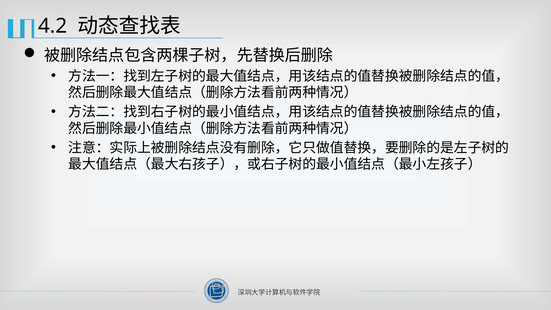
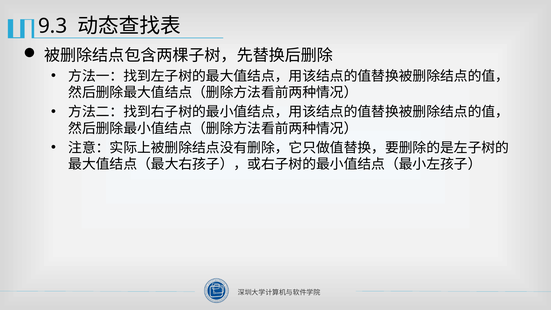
4.2: 4.2 -> 9.3
